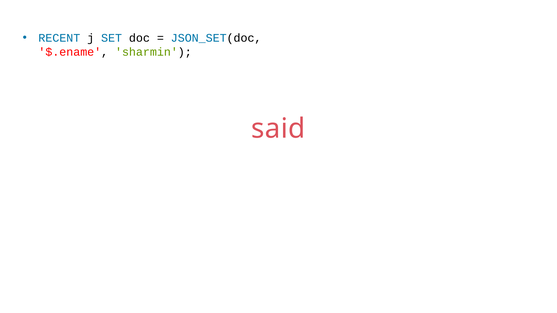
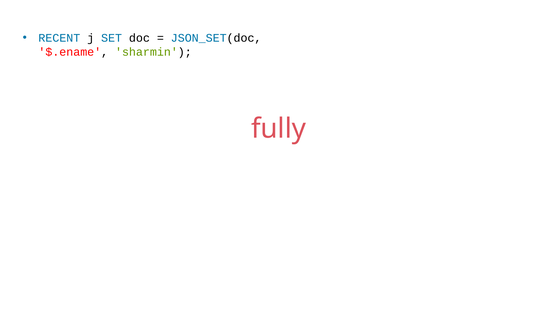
said: said -> fully
